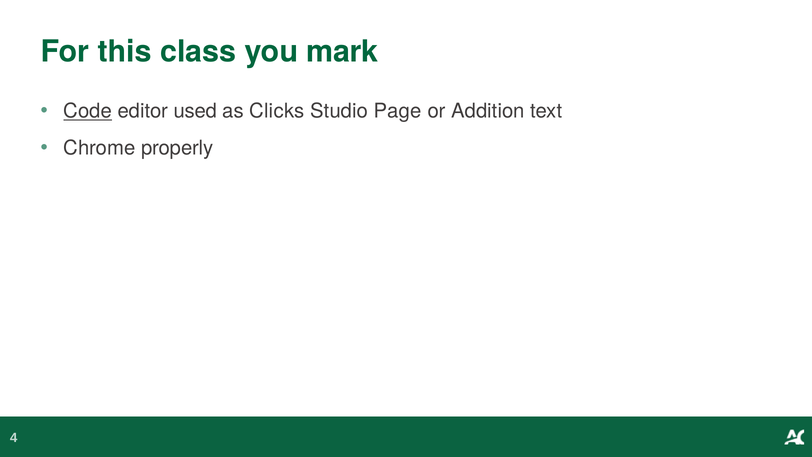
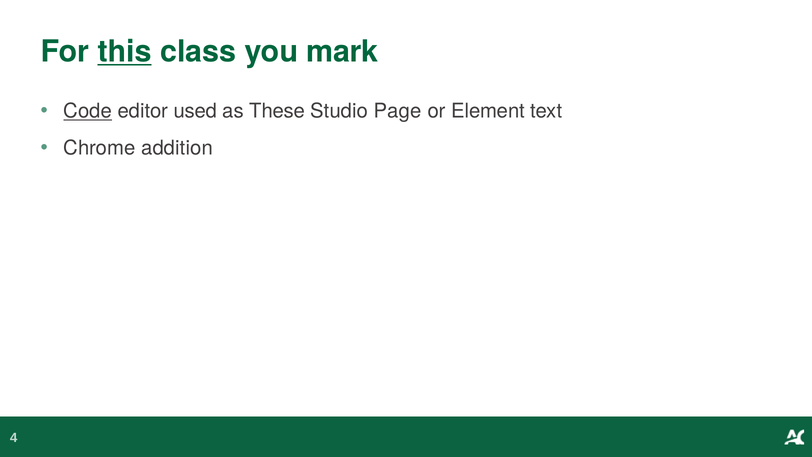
this underline: none -> present
Clicks: Clicks -> These
Addition: Addition -> Element
properly: properly -> addition
